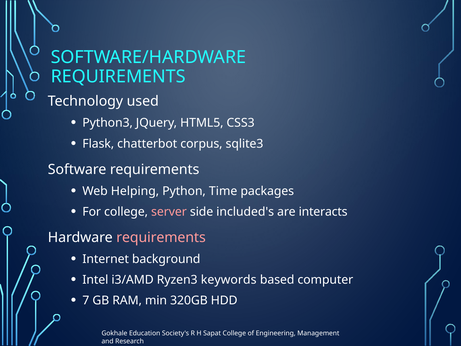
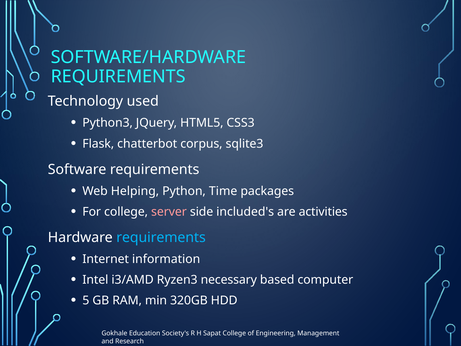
interacts: interacts -> activities
requirements at (161, 237) colour: pink -> light blue
background: background -> information
keywords: keywords -> necessary
7: 7 -> 5
